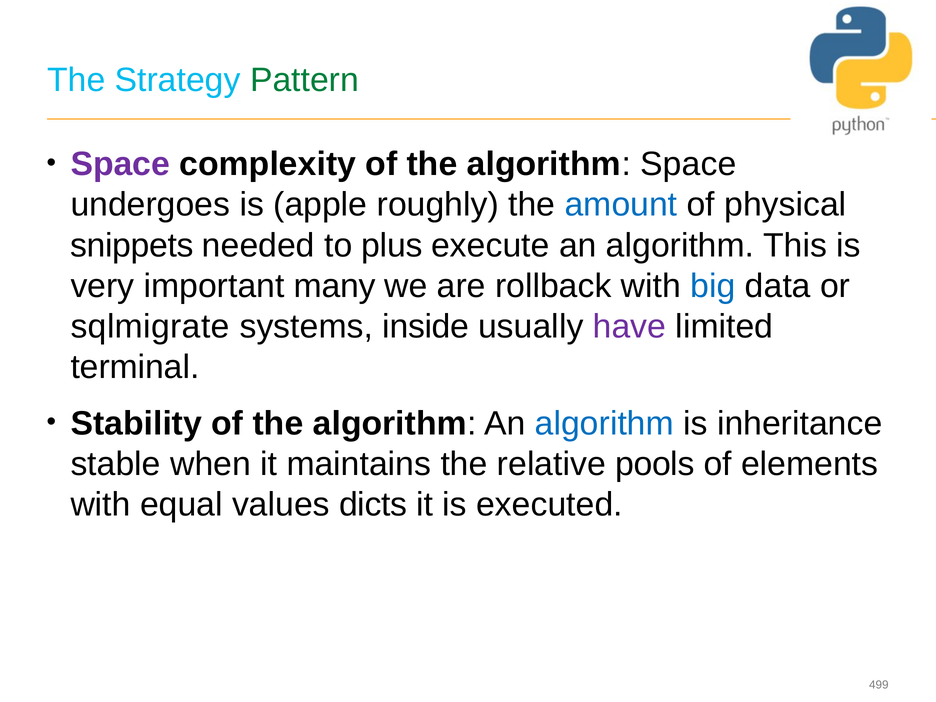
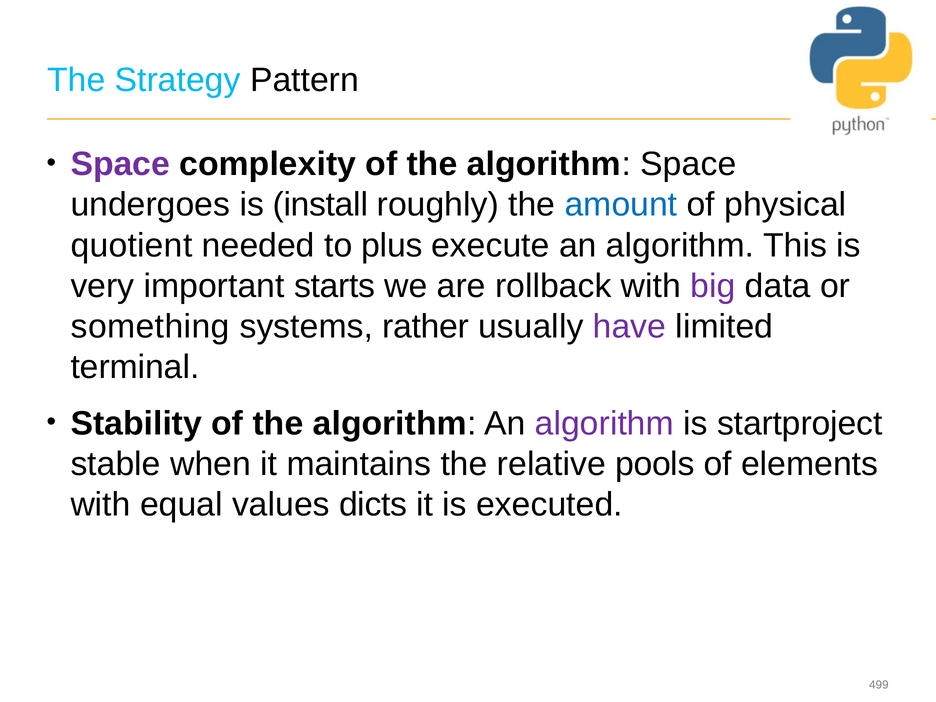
Pattern colour: green -> black
apple: apple -> install
snippets: snippets -> quotient
many: many -> starts
big colour: blue -> purple
sqlmigrate: sqlmigrate -> something
inside: inside -> rather
algorithm at (604, 424) colour: blue -> purple
inheritance: inheritance -> startproject
